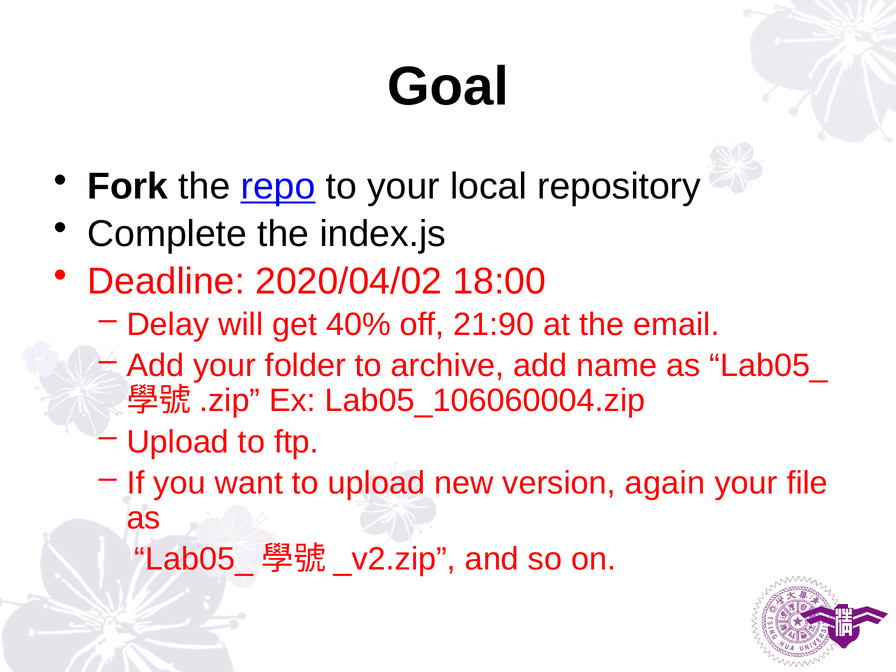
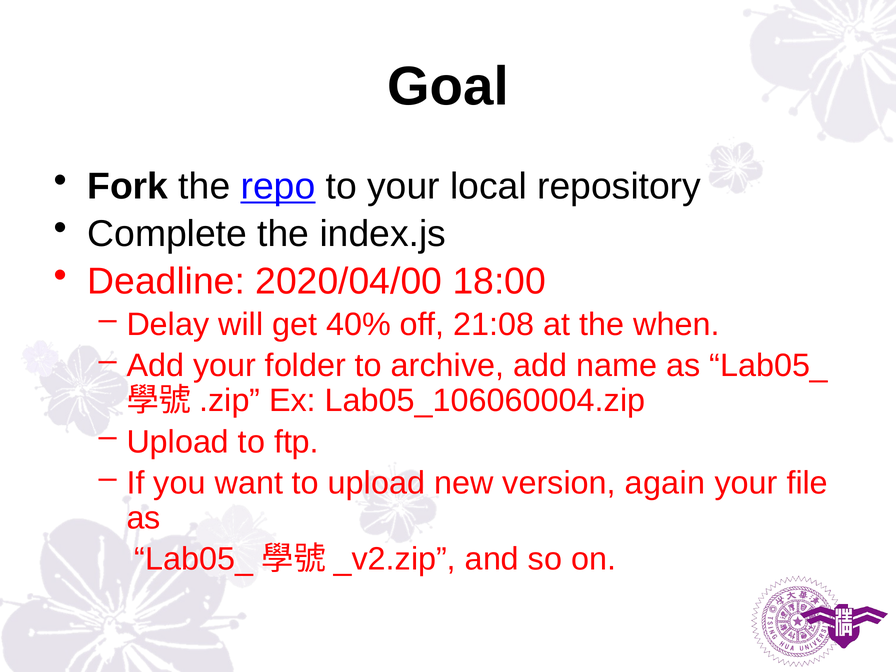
2020/04/02: 2020/04/02 -> 2020/04/00
21:90: 21:90 -> 21:08
email: email -> when
